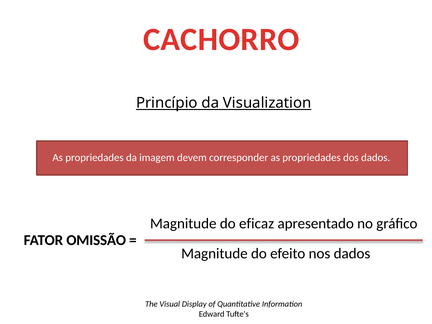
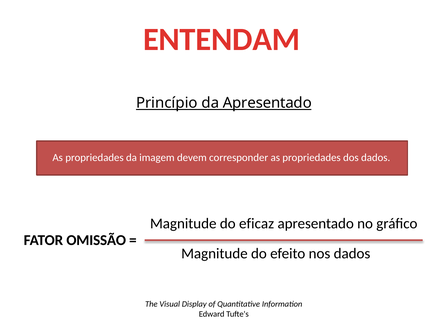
CACHORRO: CACHORRO -> ENTENDAM
da Visualization: Visualization -> Apresentado
